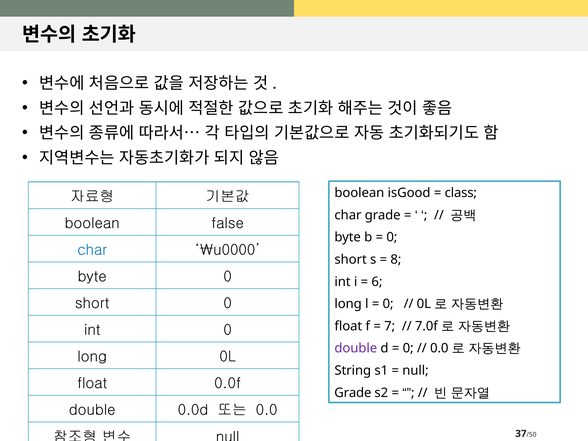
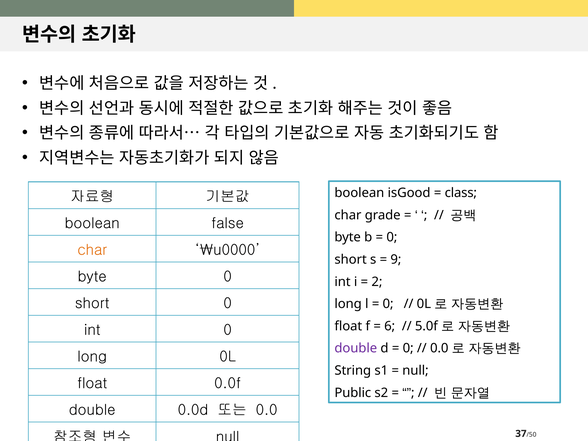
char at (92, 250) colour: blue -> orange
8: 8 -> 9
6: 6 -> 2
7: 7 -> 6
7.0f: 7.0f -> 5.0f
Grade at (353, 393): Grade -> Public
